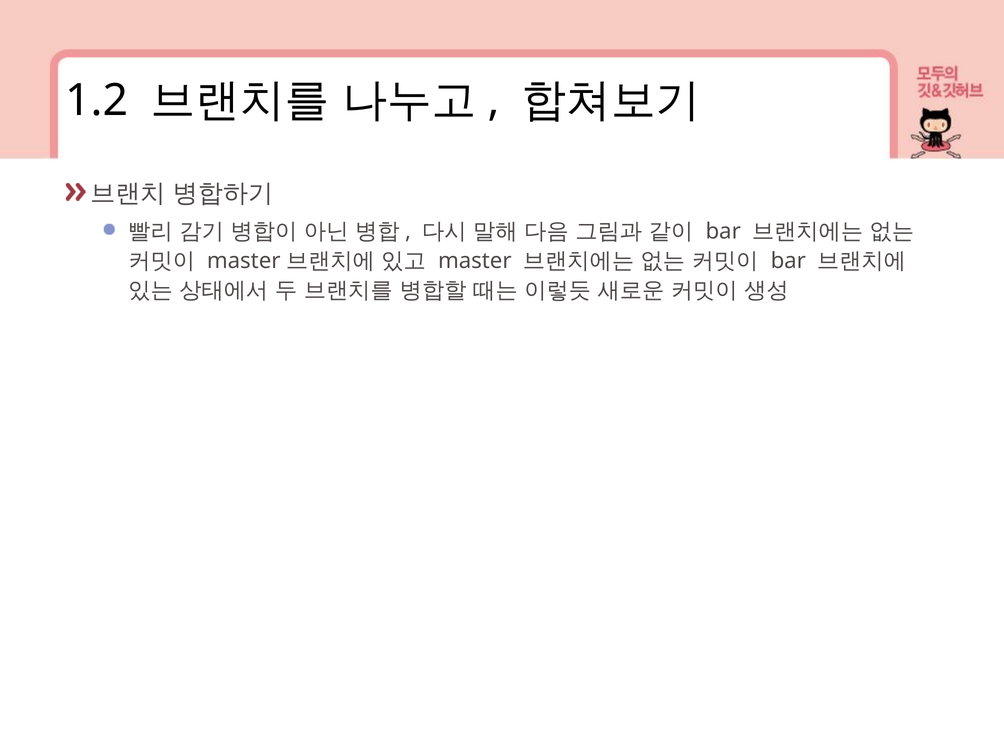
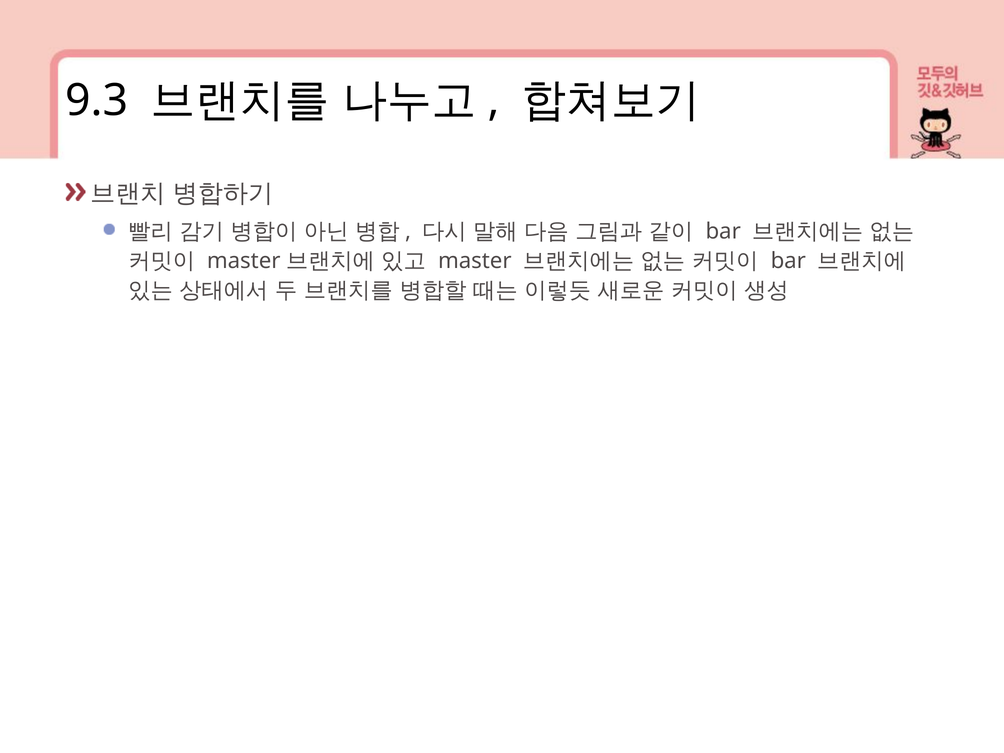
1.2: 1.2 -> 9.3
